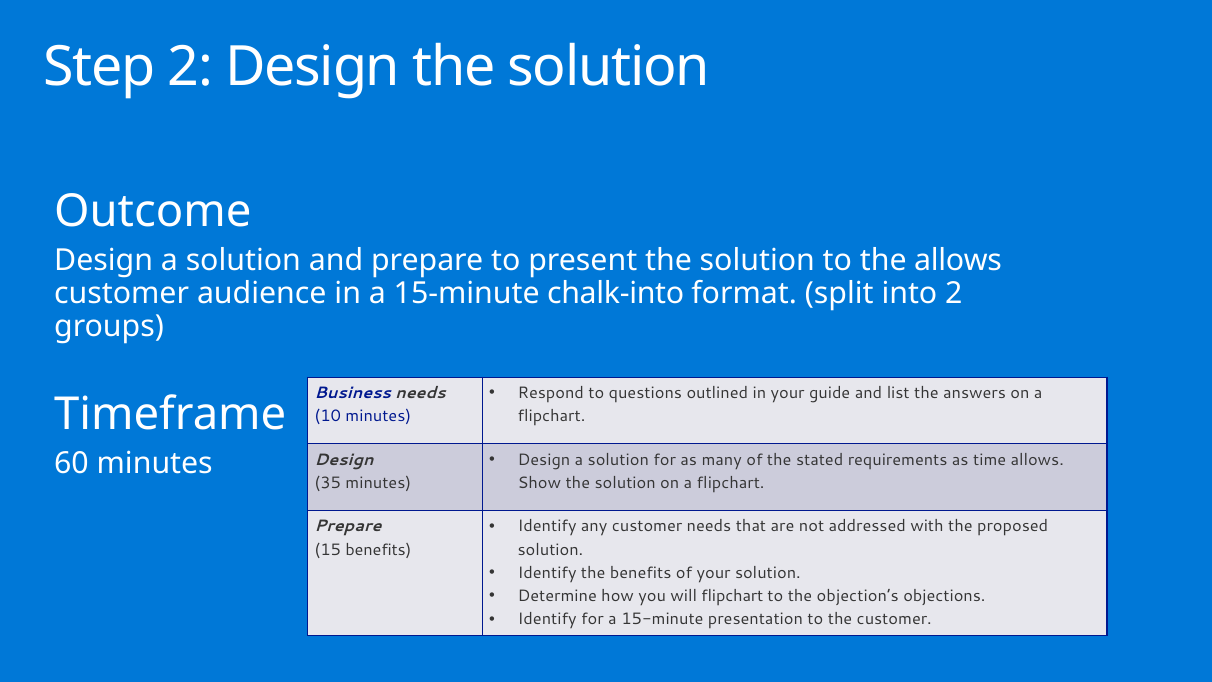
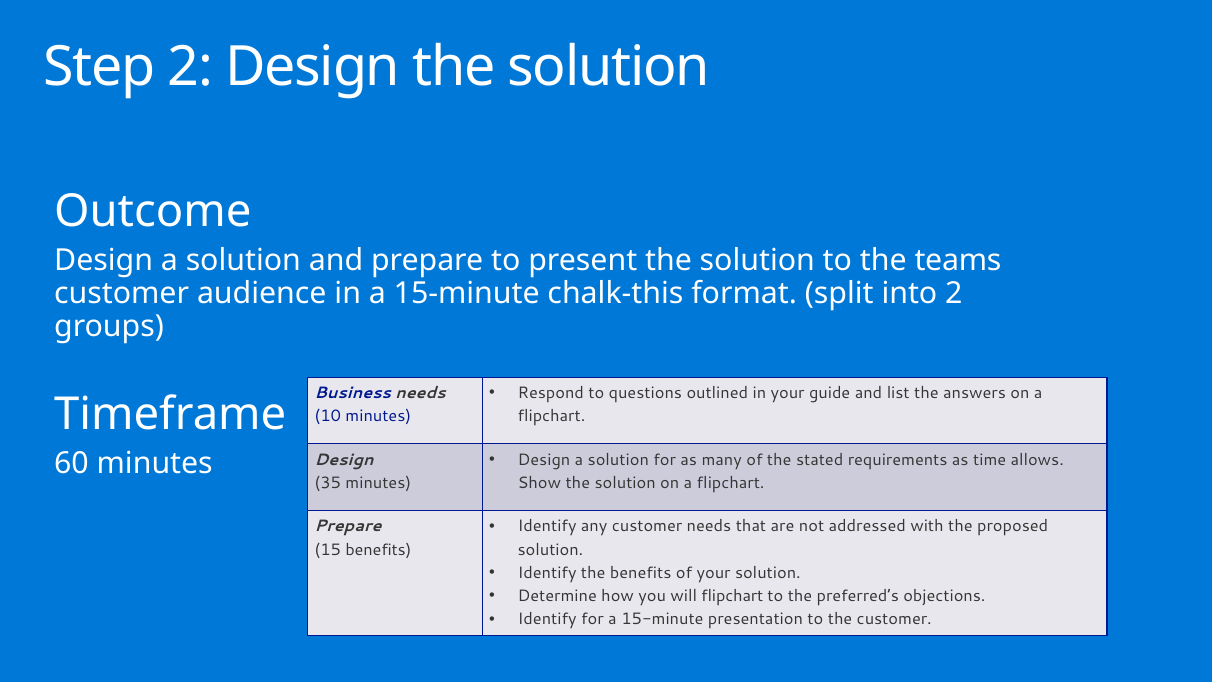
the allows: allows -> teams
chalk-into: chalk-into -> chalk-this
objection’s: objection’s -> preferred’s
